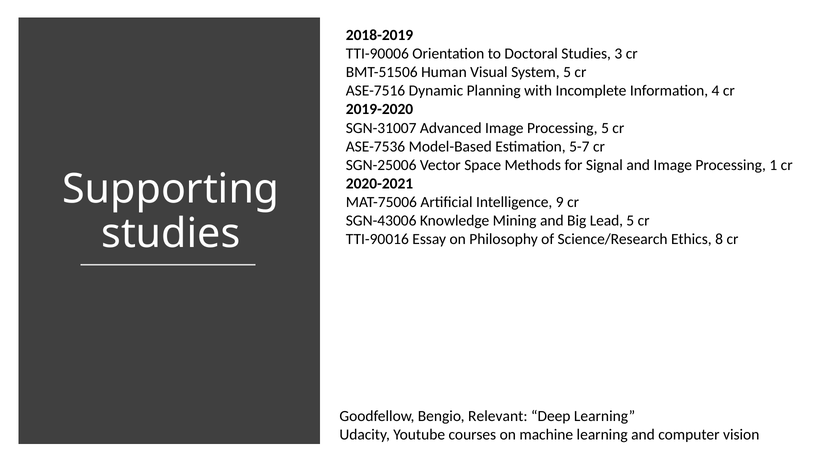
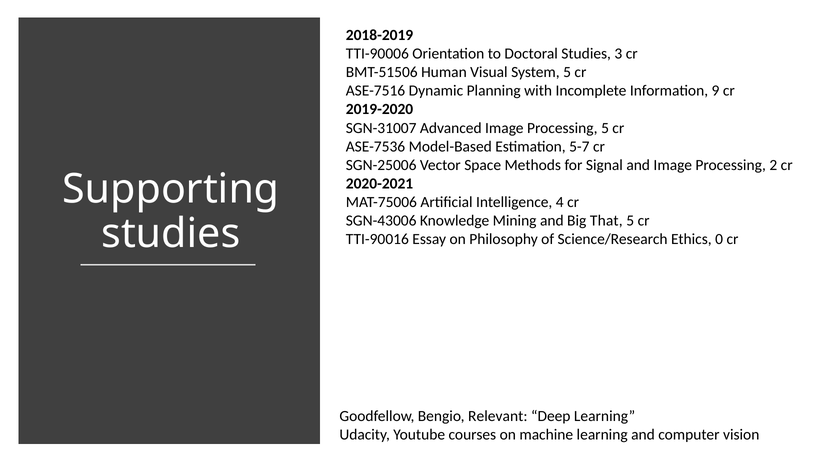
4: 4 -> 9
1: 1 -> 2
9: 9 -> 4
Lead: Lead -> That
8: 8 -> 0
